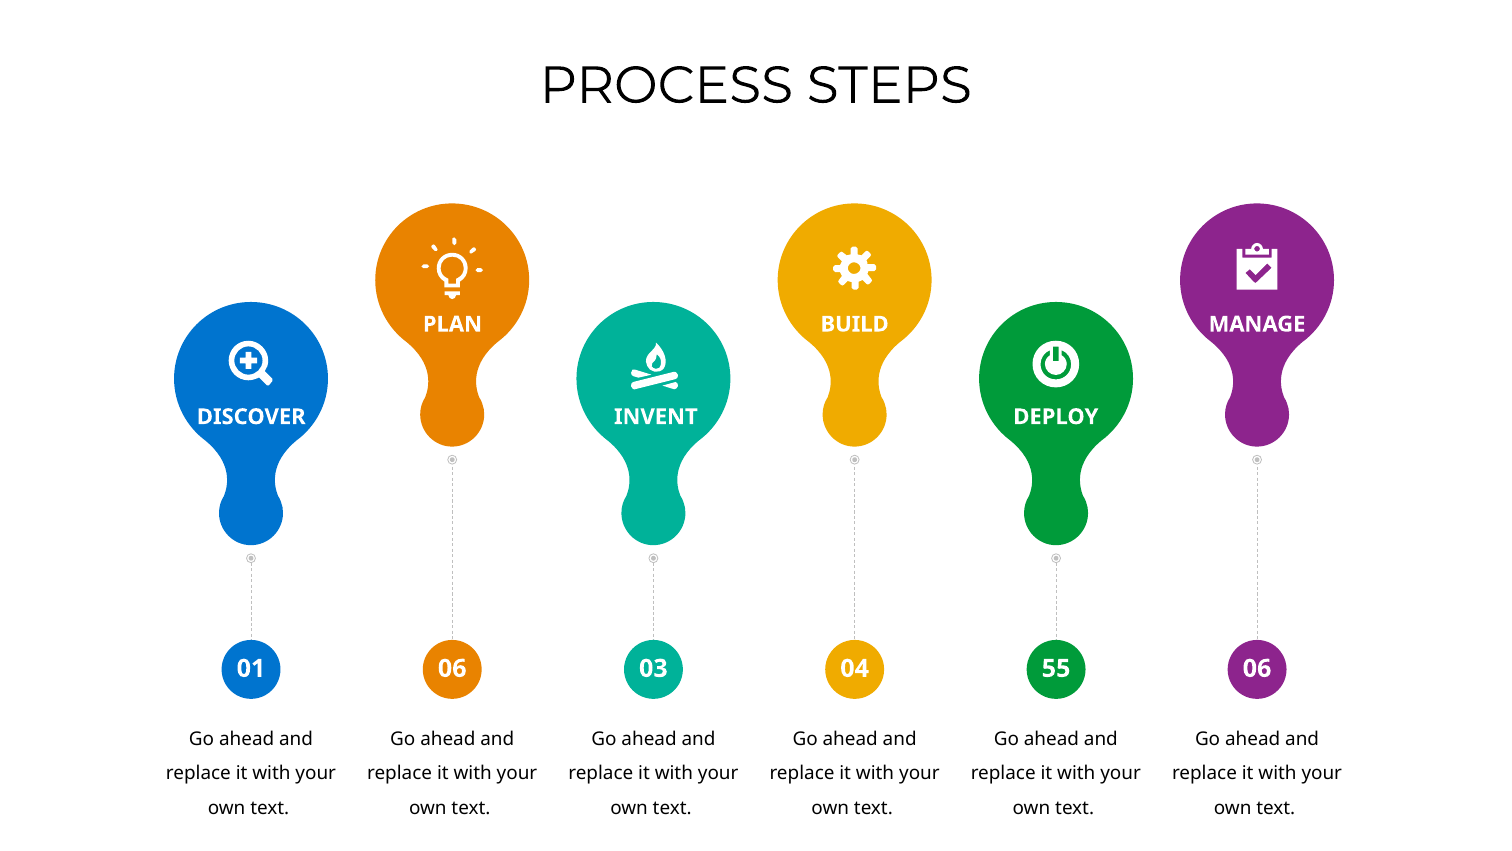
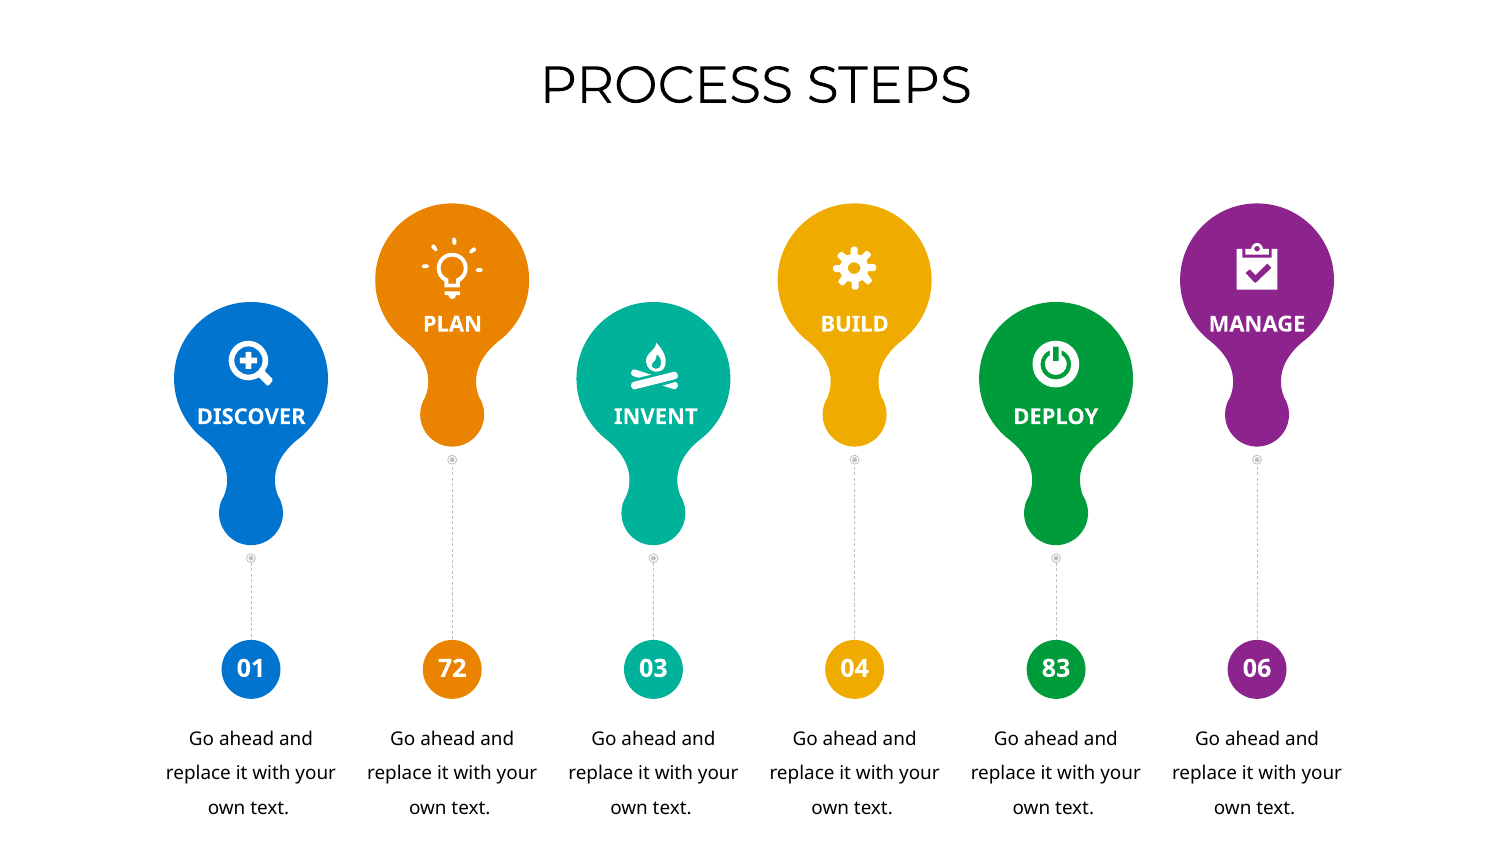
01 06: 06 -> 72
55: 55 -> 83
